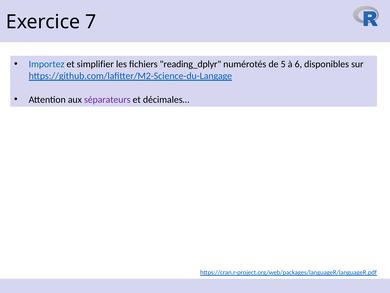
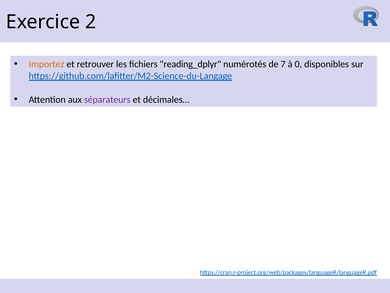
7: 7 -> 2
Importez colour: blue -> orange
simplifier: simplifier -> retrouver
5: 5 -> 7
6: 6 -> 0
